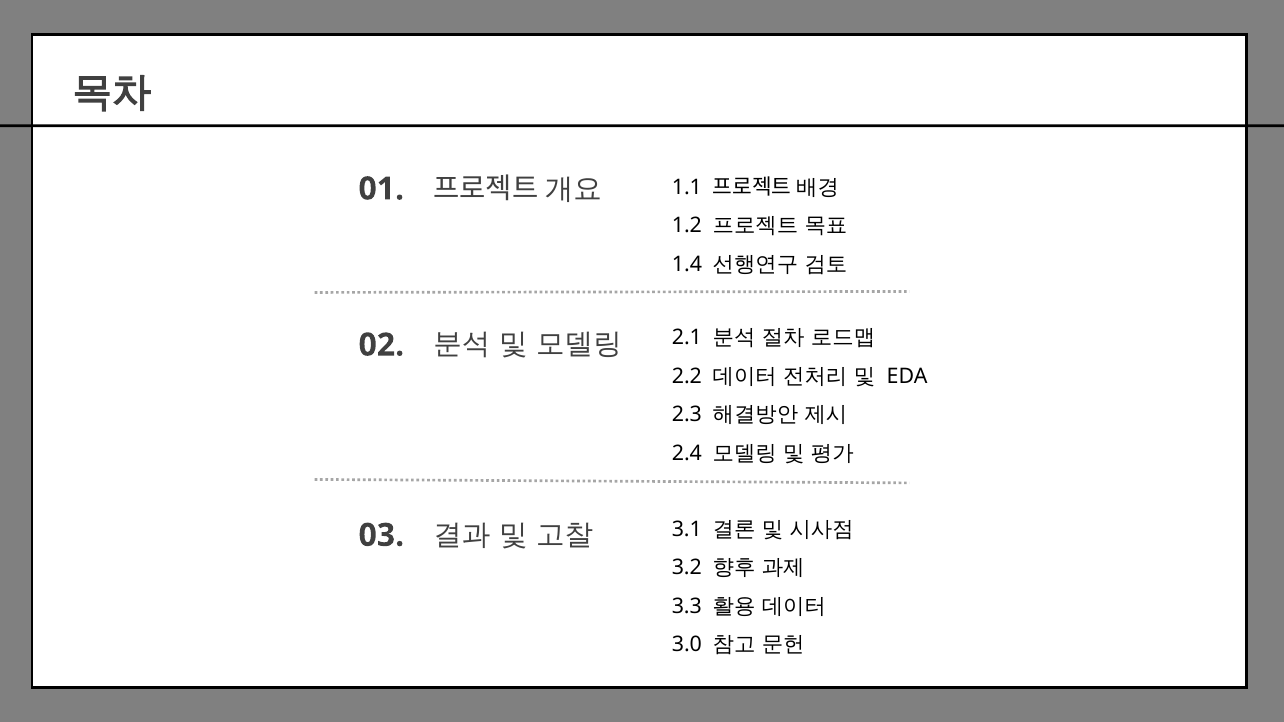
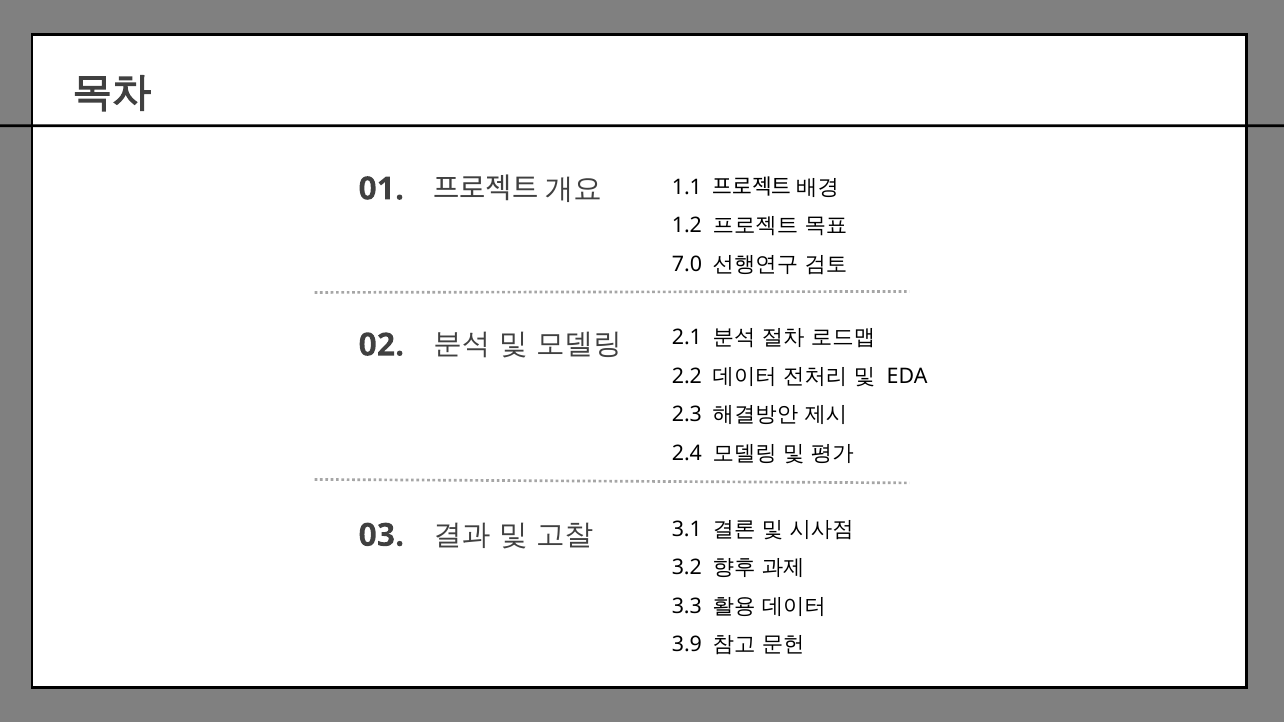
1.4: 1.4 -> 7.0
3.0: 3.0 -> 3.9
